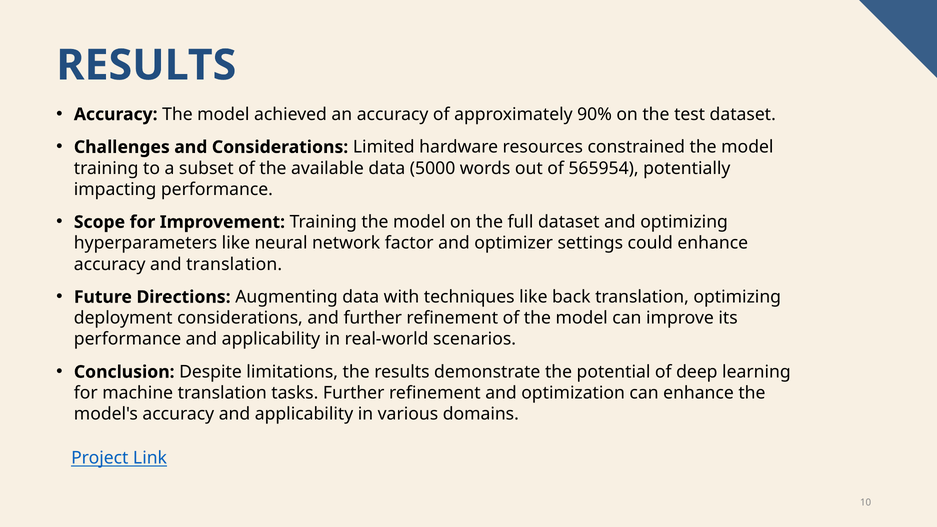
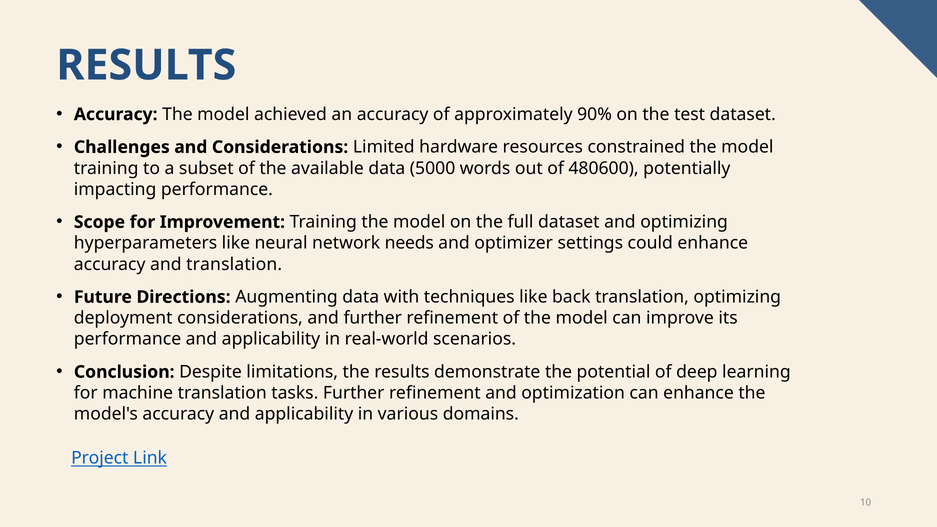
565954: 565954 -> 480600
factor: factor -> needs
